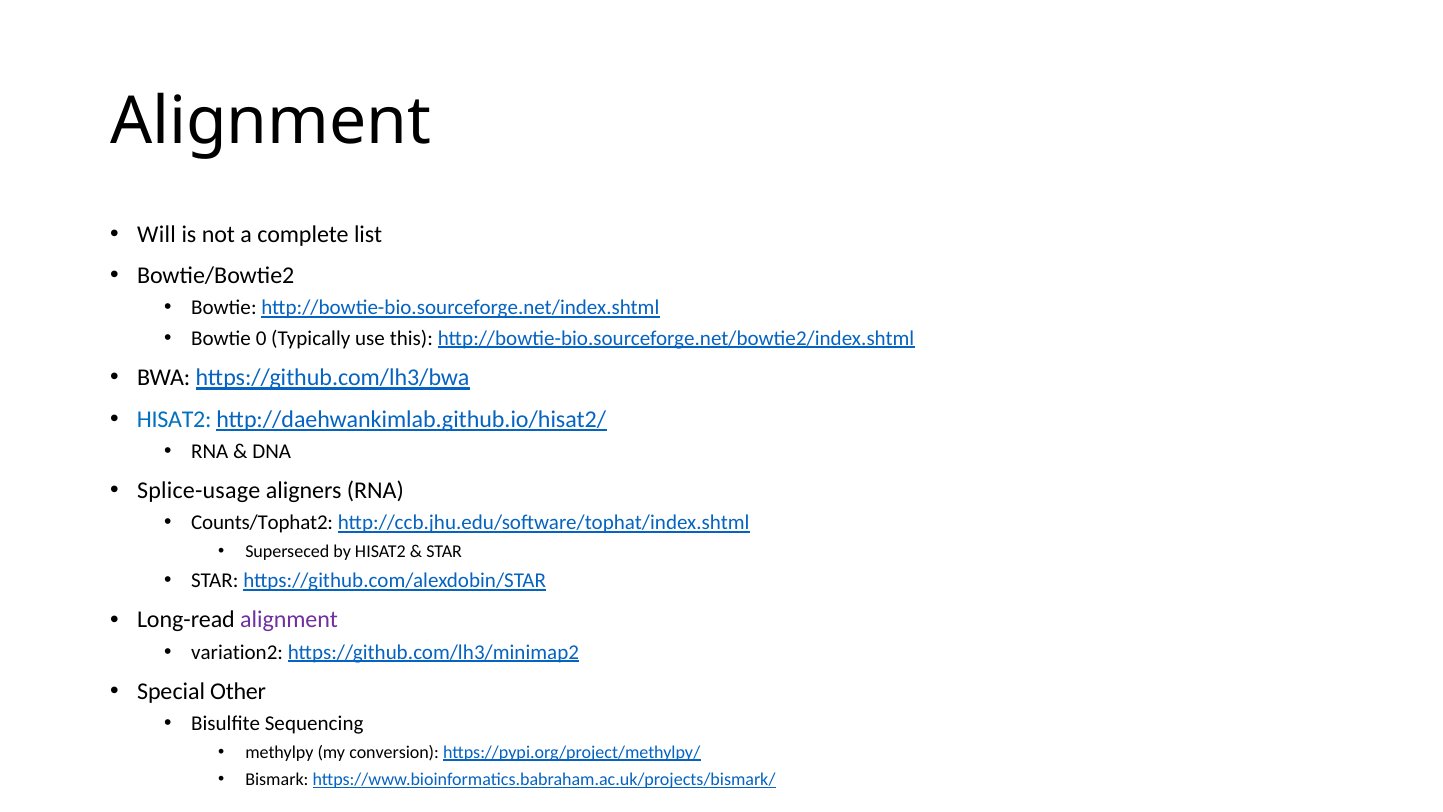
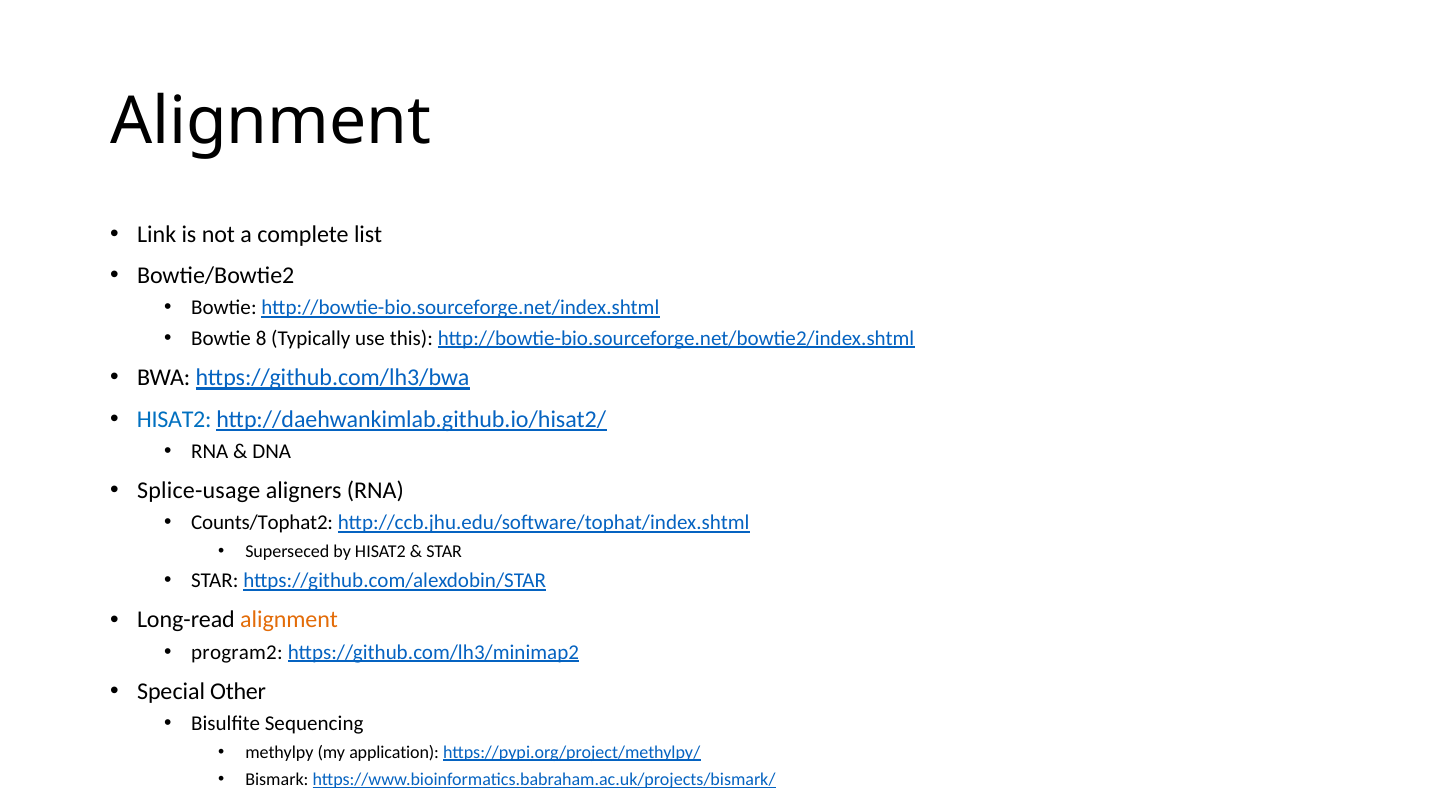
Will: Will -> Link
0: 0 -> 8
alignment at (289, 620) colour: purple -> orange
variation2: variation2 -> program2
conversion: conversion -> application
